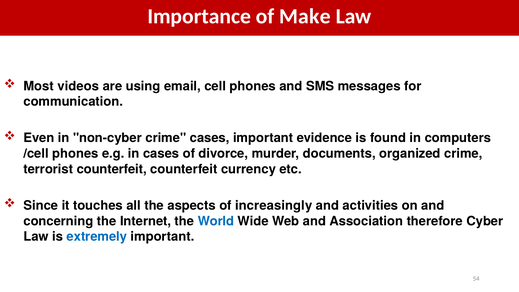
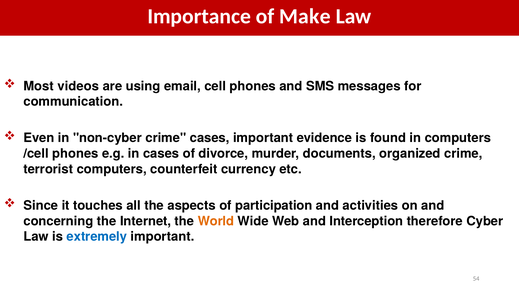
terrorist counterfeit: counterfeit -> computers
increasingly: increasingly -> participation
World colour: blue -> orange
Association: Association -> Interception
